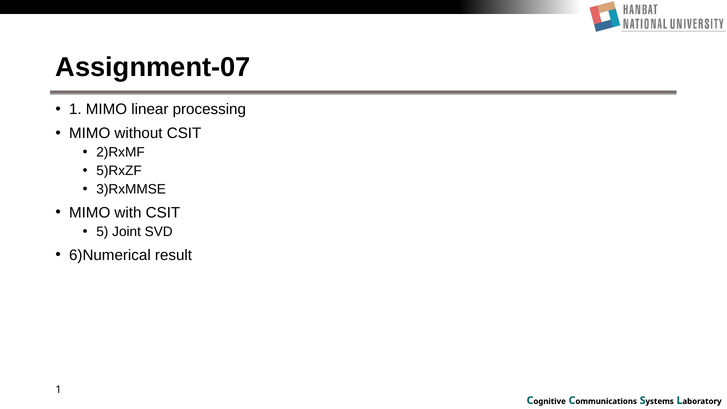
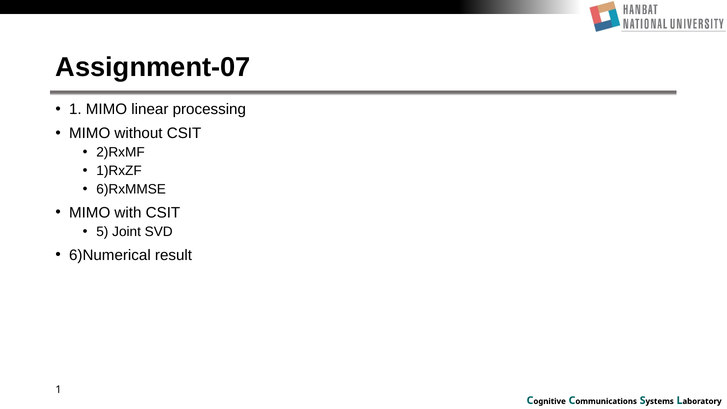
5)RxZF: 5)RxZF -> 1)RxZF
3)RxMMSE: 3)RxMMSE -> 6)RxMMSE
